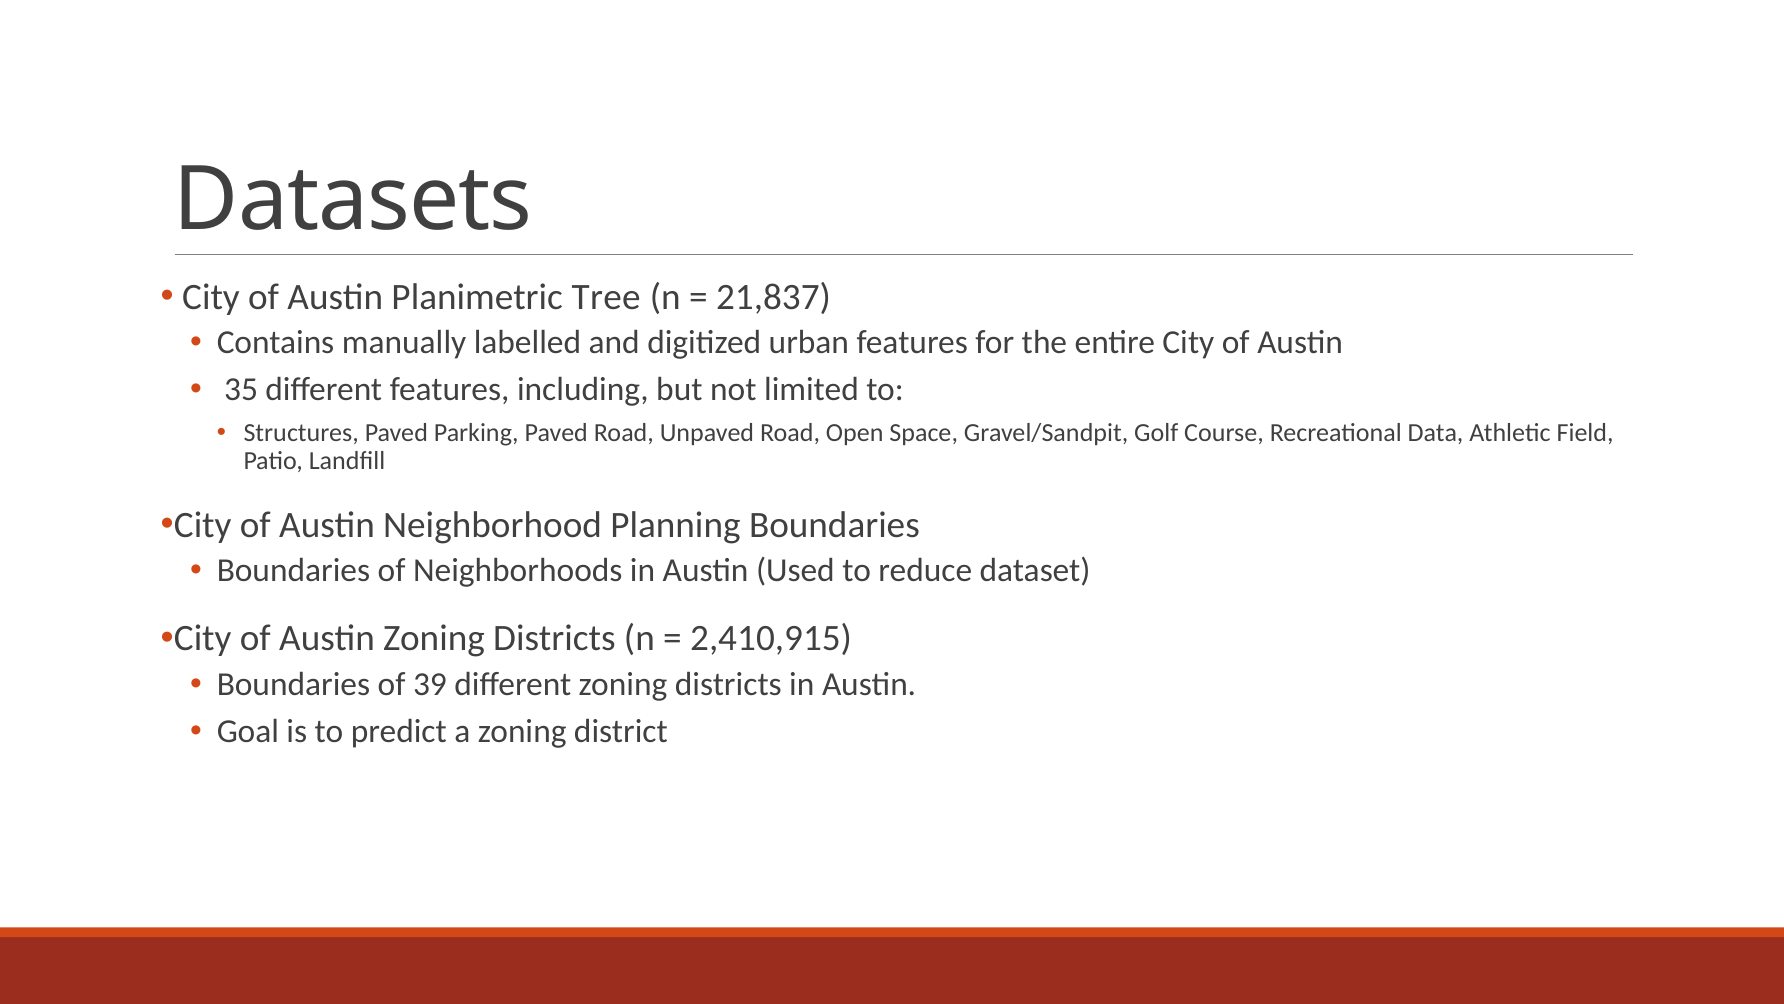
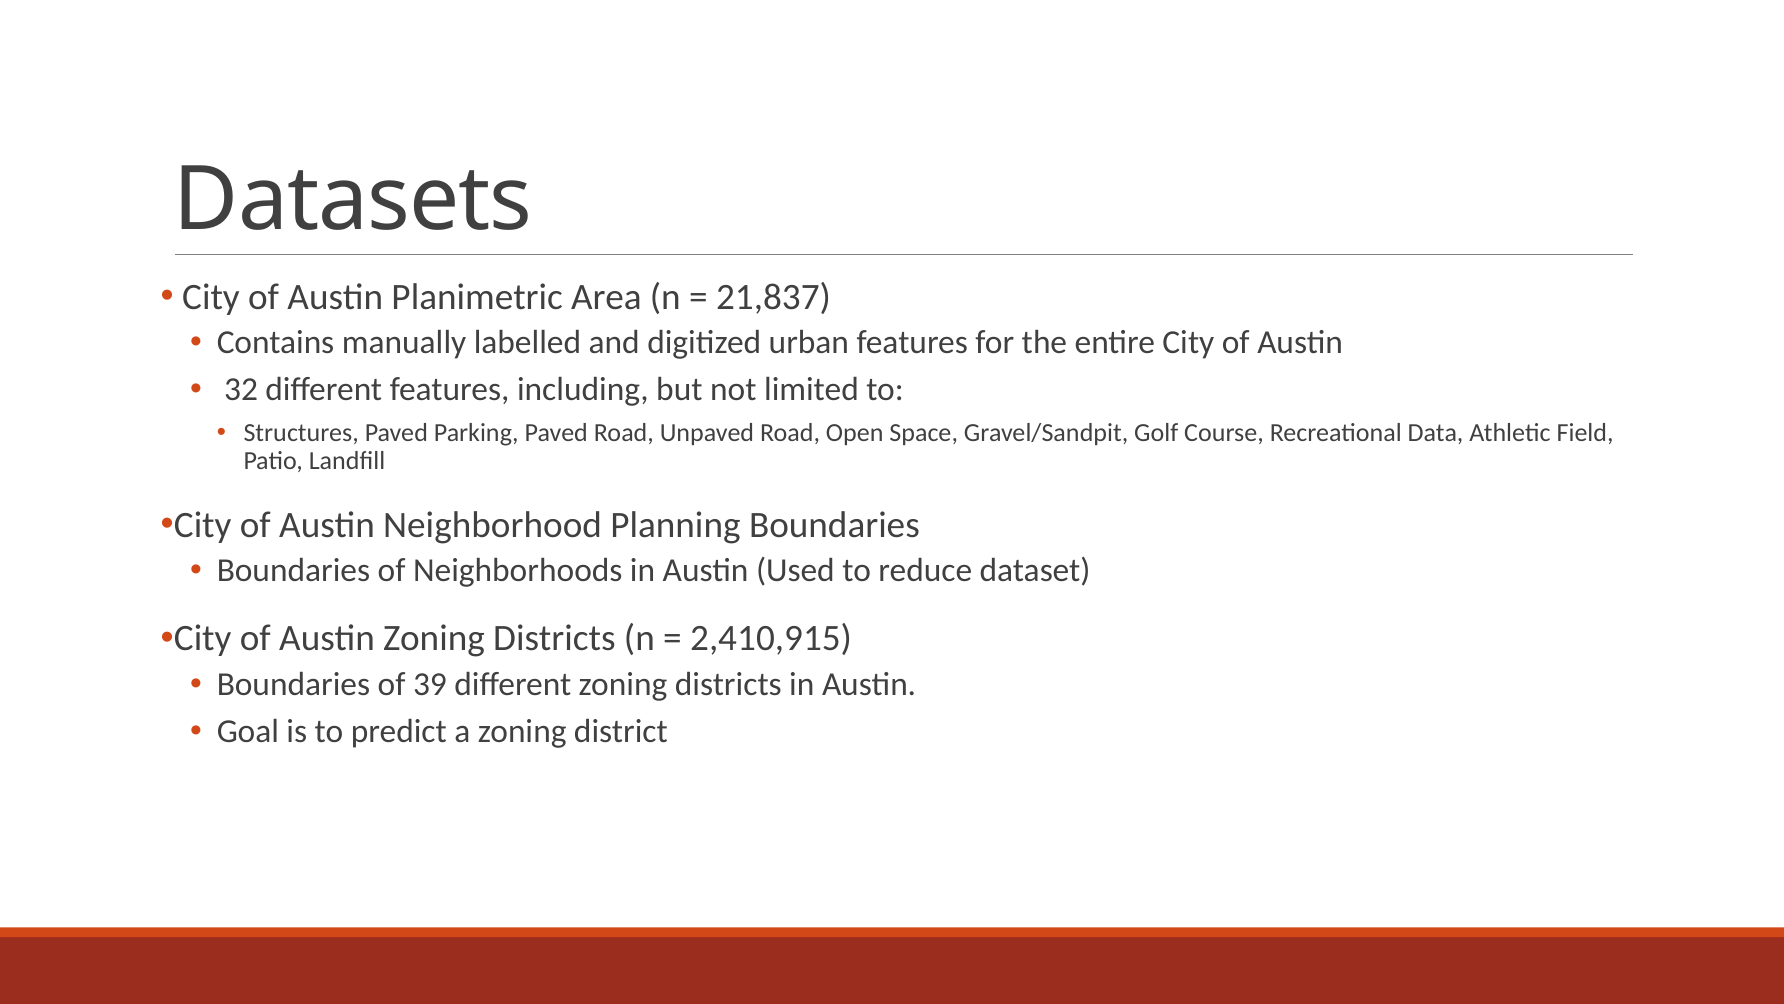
Tree: Tree -> Area
35: 35 -> 32
